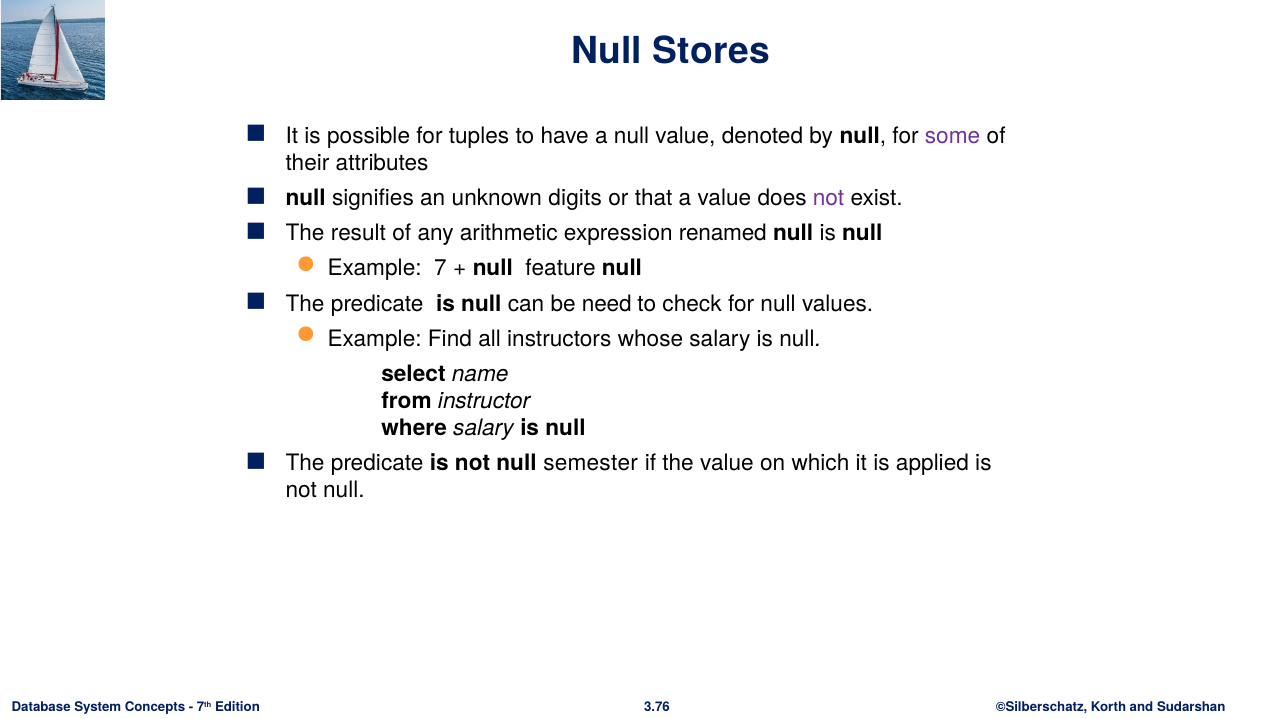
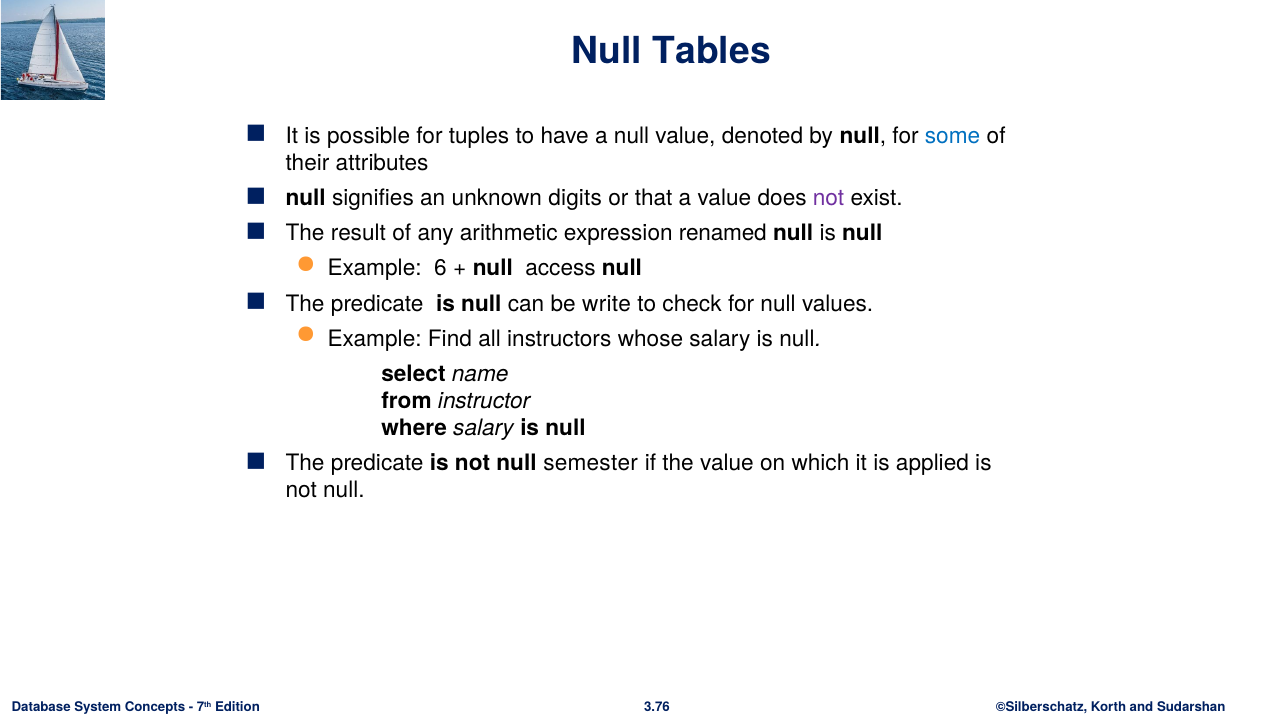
Stores: Stores -> Tables
some colour: purple -> blue
7: 7 -> 6
feature: feature -> access
need: need -> write
